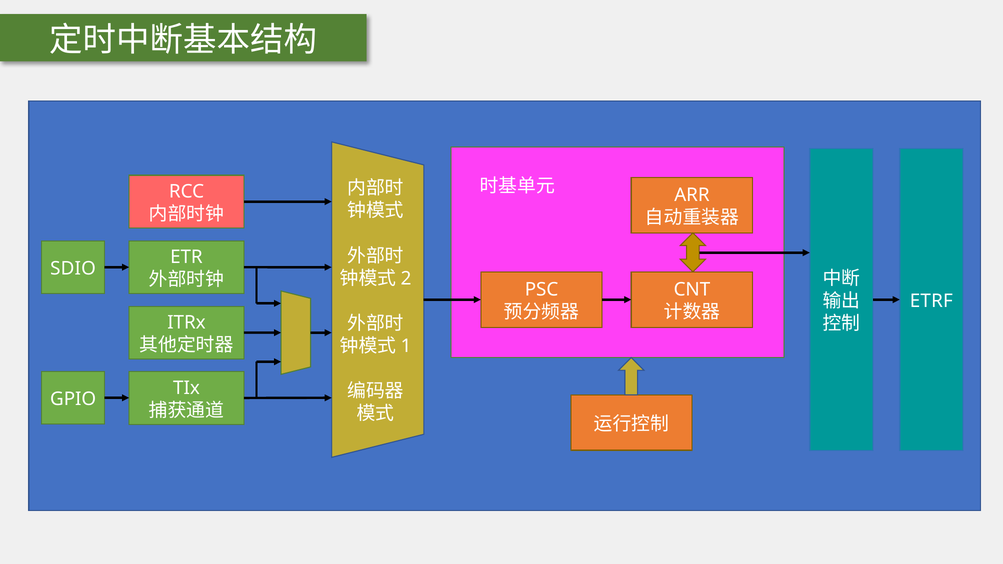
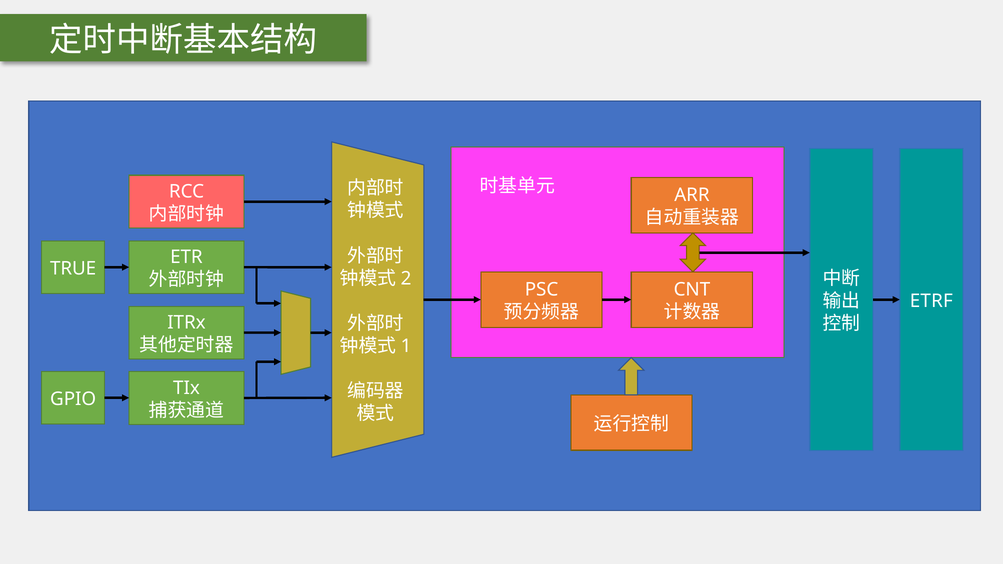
SDIO: SDIO -> TRUE
